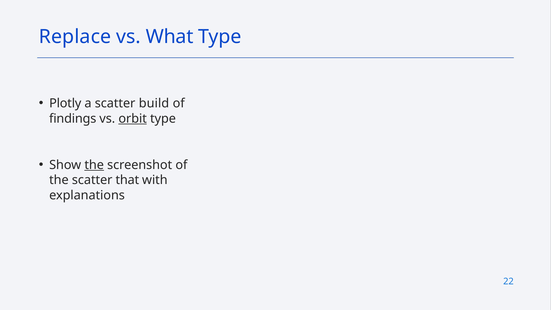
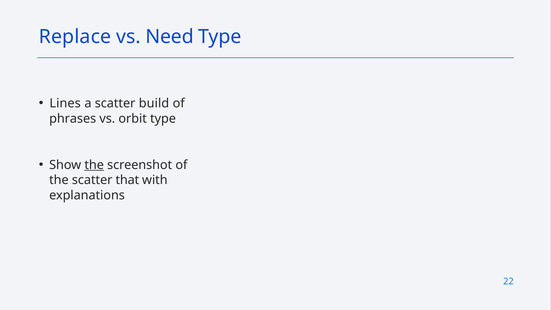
What: What -> Need
Plotly: Plotly -> Lines
findings: findings -> phrases
orbit underline: present -> none
